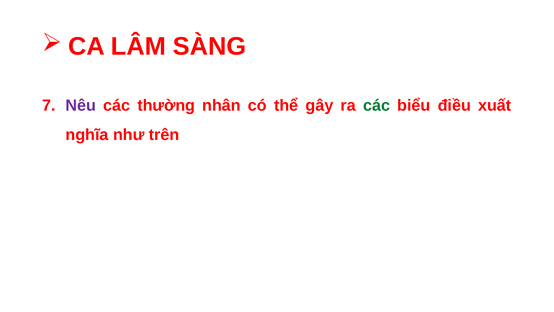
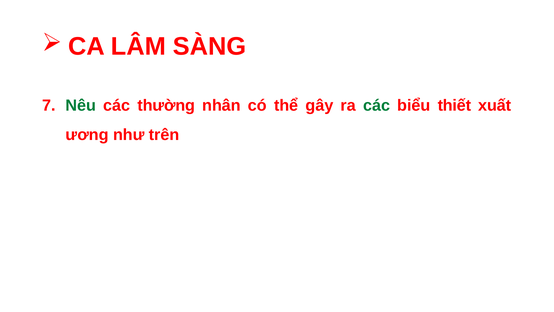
Nêu colour: purple -> green
điều: điều -> thiết
nghĩa: nghĩa -> ương
